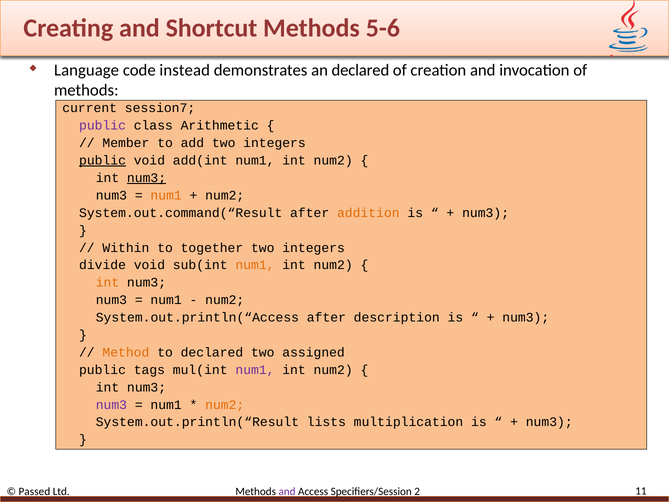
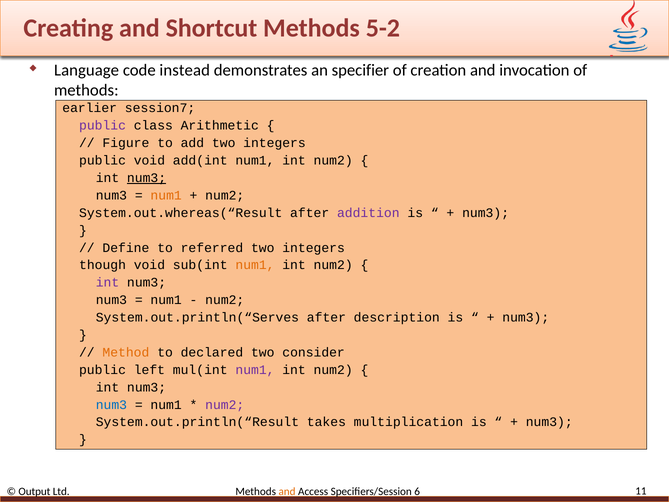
5-6: 5-6 -> 5-2
an declared: declared -> specifier
current: current -> earlier
Member: Member -> Figure
public at (103, 160) underline: present -> none
System.out.command(“Result: System.out.command(“Result -> System.out.whereas(“Result
addition colour: orange -> purple
Within: Within -> Define
together: together -> referred
divide: divide -> though
int at (107, 282) colour: orange -> purple
System.out.println(“Access: System.out.println(“Access -> System.out.println(“Serves
assigned: assigned -> consider
tags: tags -> left
num3 at (111, 405) colour: purple -> blue
num2 at (225, 405) colour: orange -> purple
lists: lists -> takes
Passed: Passed -> Output
and at (287, 491) colour: purple -> orange
2: 2 -> 6
